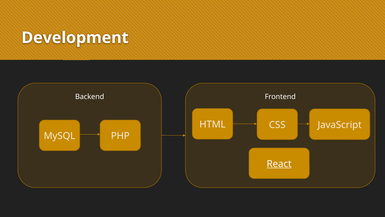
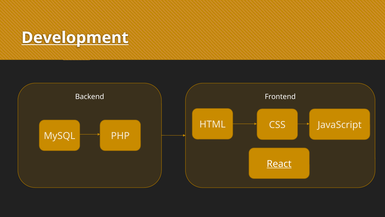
Development underline: none -> present
